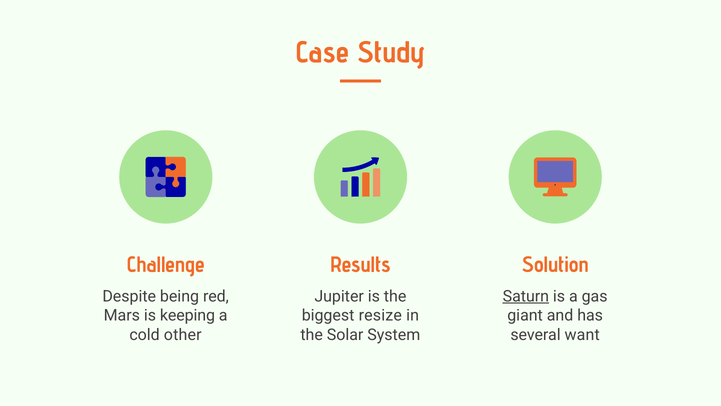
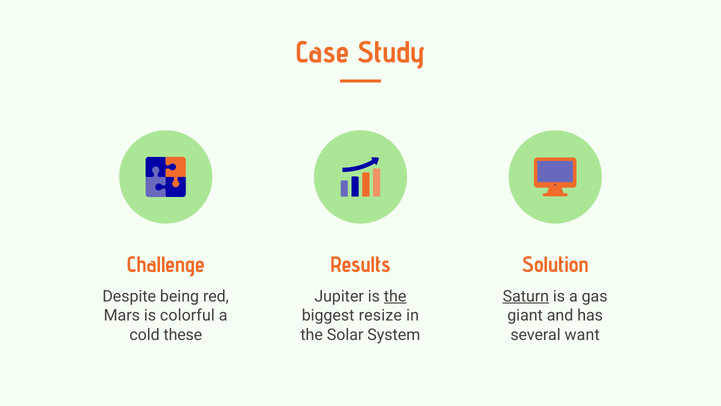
the at (395, 296) underline: none -> present
keeping: keeping -> colorful
other: other -> these
